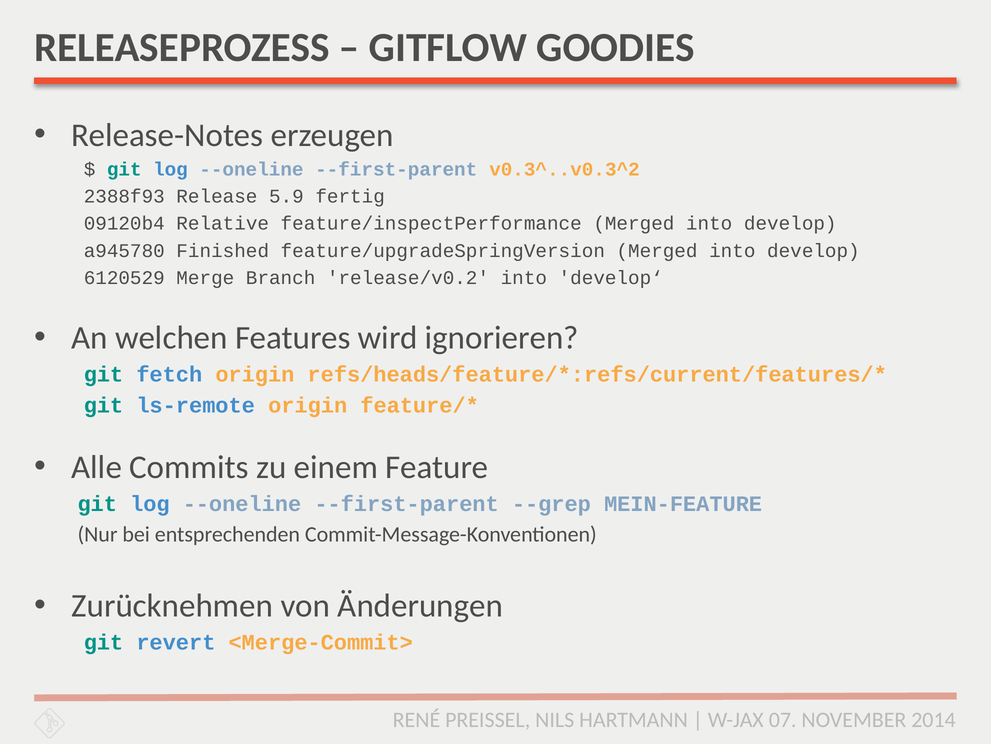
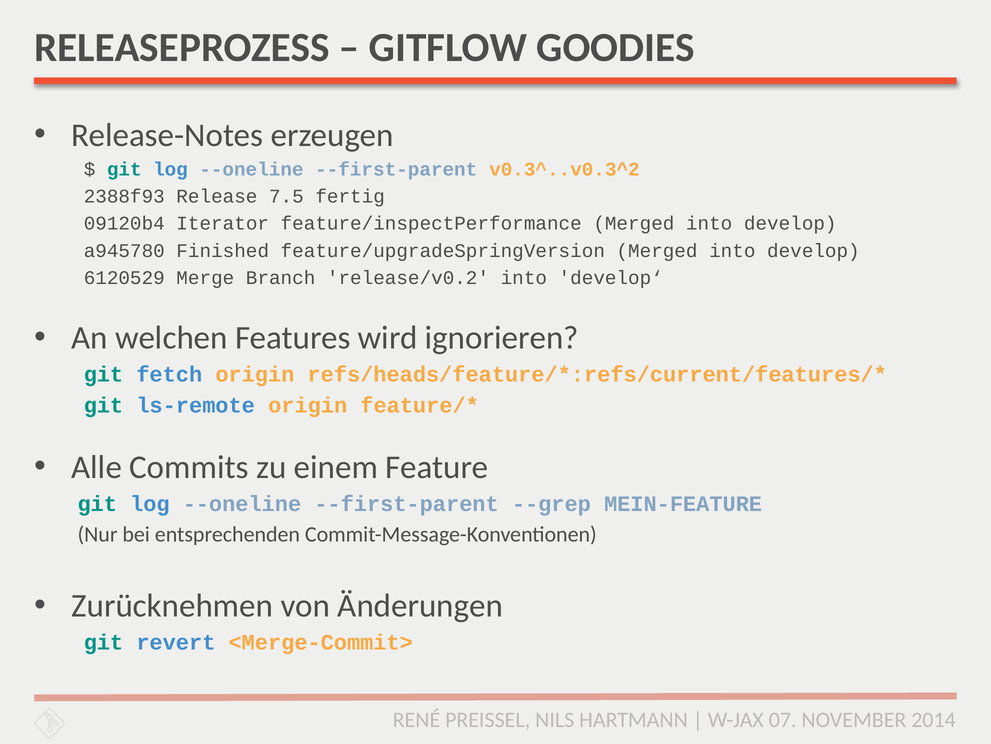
5.9: 5.9 -> 7.5
Relative: Relative -> Iterator
